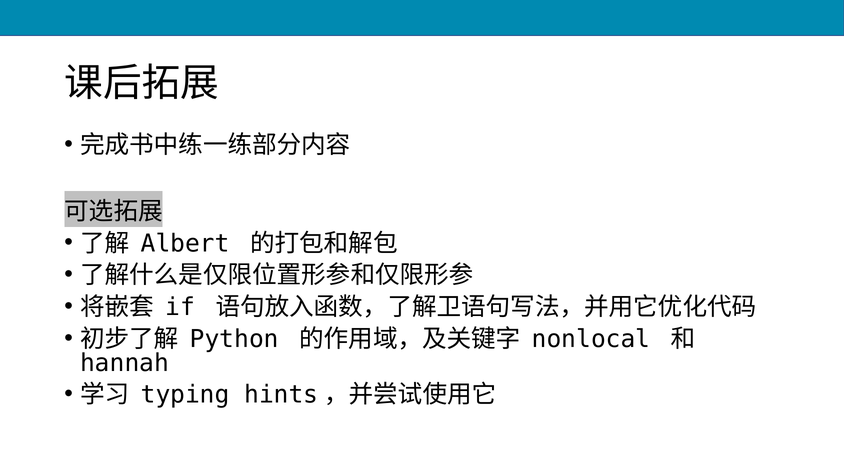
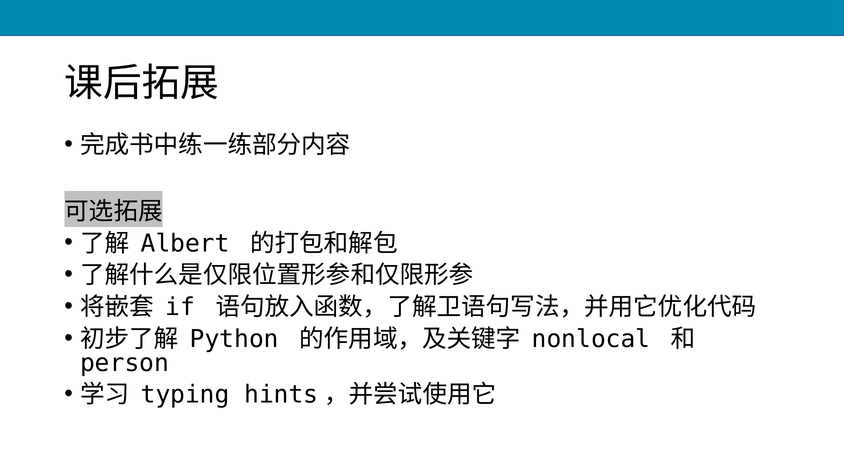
hannah: hannah -> person
